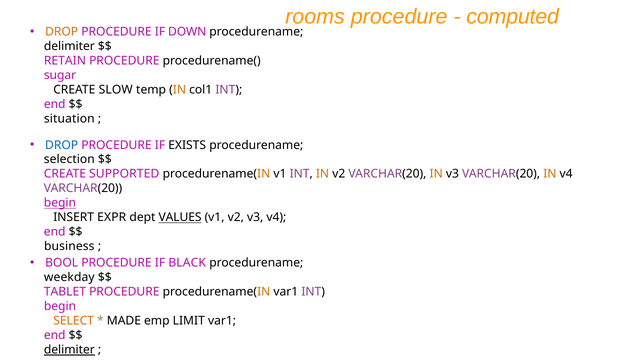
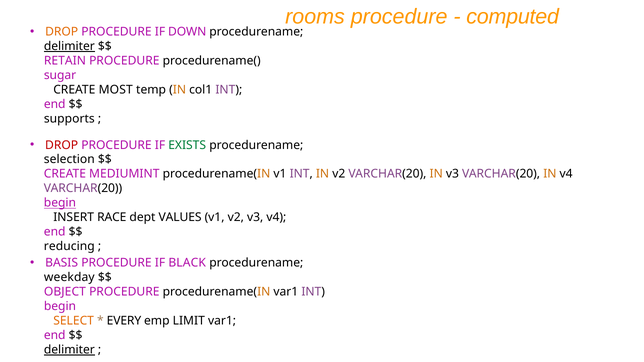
delimiter at (69, 46) underline: none -> present
SLOW: SLOW -> MOST
situation: situation -> supports
DROP at (62, 145) colour: blue -> red
EXISTS colour: black -> green
SUPPORTED: SUPPORTED -> MEDIUMINT
EXPR: EXPR -> RACE
VALUES underline: present -> none
business: business -> reducing
BOOL: BOOL -> BASIS
TABLET: TABLET -> OBJECT
MADE: MADE -> EVERY
